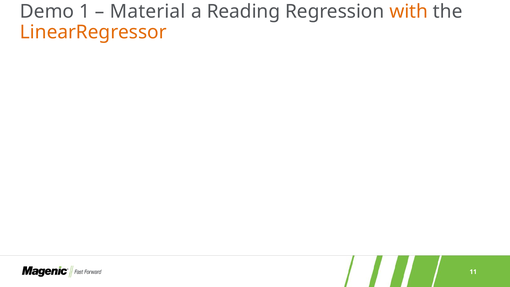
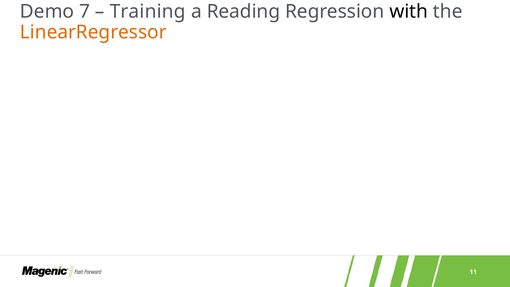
1: 1 -> 7
Material: Material -> Training
with colour: orange -> black
